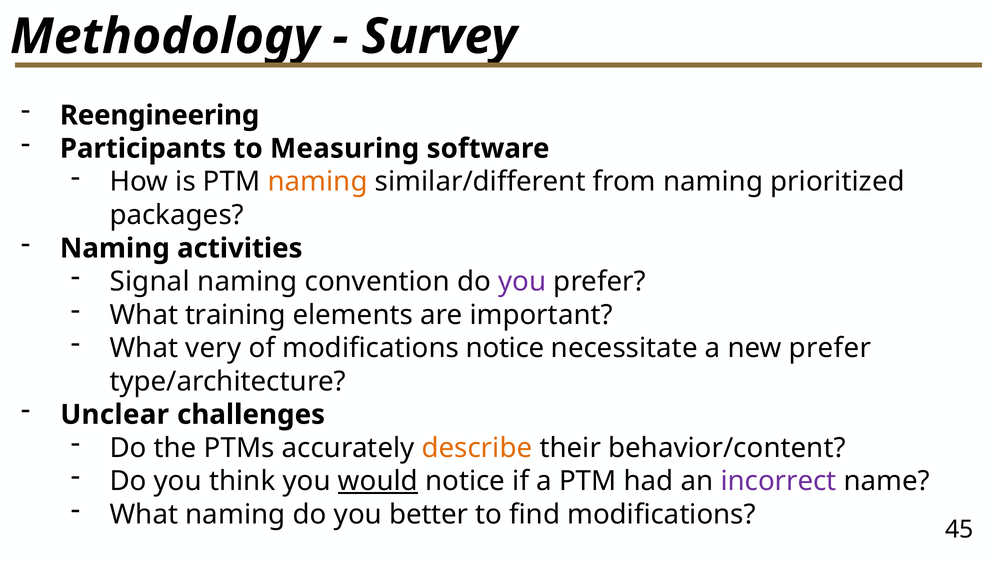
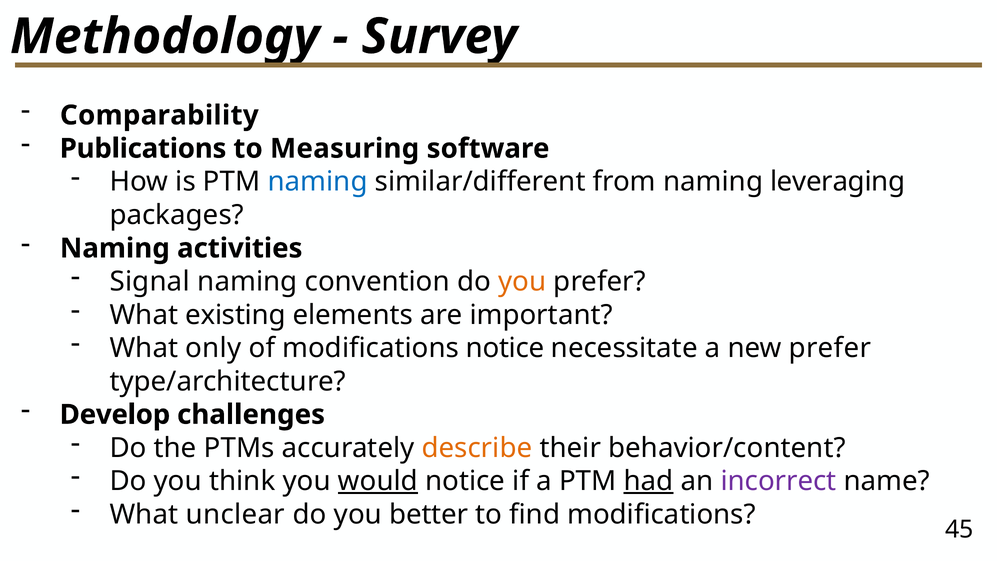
Reengineering: Reengineering -> Comparability
Participants: Participants -> Publications
naming at (318, 182) colour: orange -> blue
prioritized: prioritized -> leveraging
you at (522, 282) colour: purple -> orange
training: training -> existing
very: very -> only
Unclear: Unclear -> Develop
had underline: none -> present
What naming: naming -> unclear
